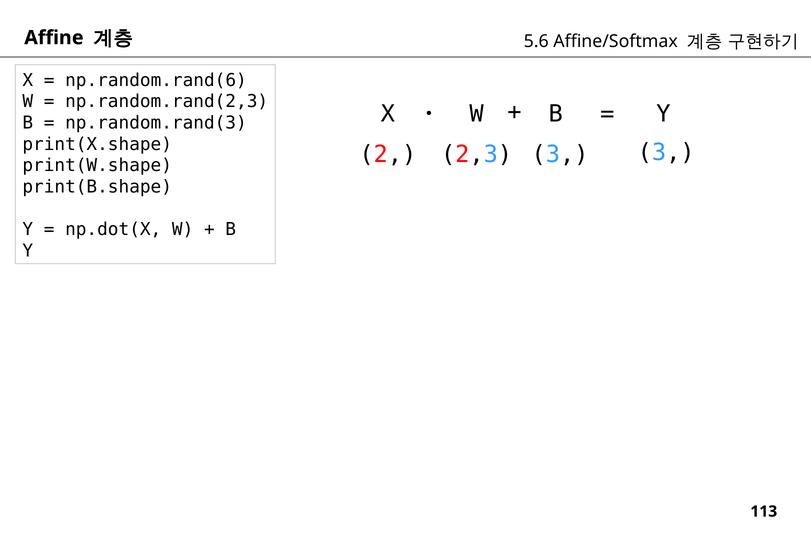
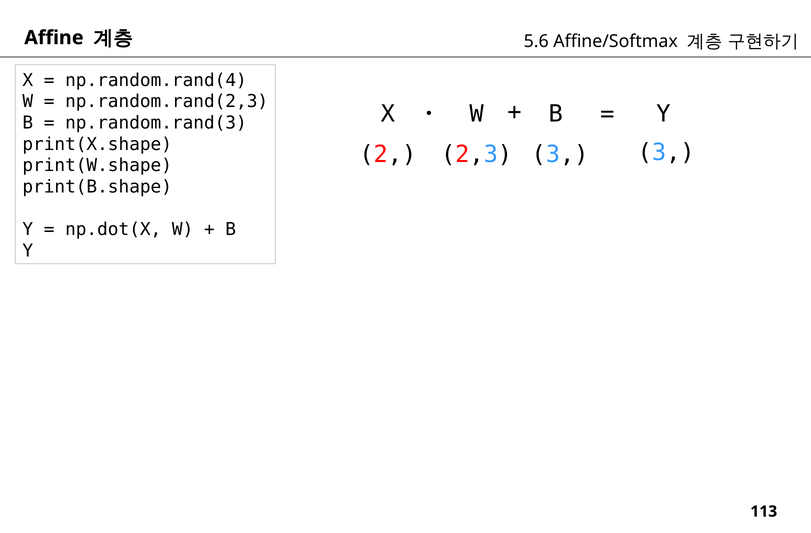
np.random.rand(6: np.random.rand(6 -> np.random.rand(4
